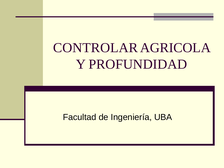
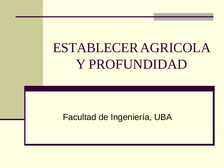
CONTROLAR: CONTROLAR -> ESTABLECER
